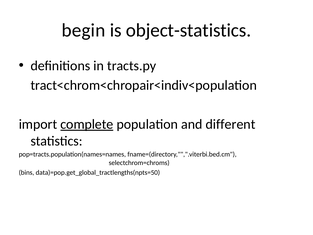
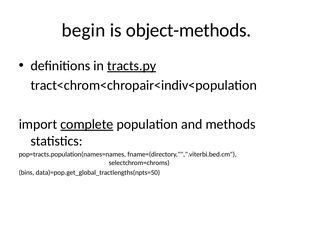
object-statistics: object-statistics -> object-methods
tracts.py underline: none -> present
different: different -> methods
